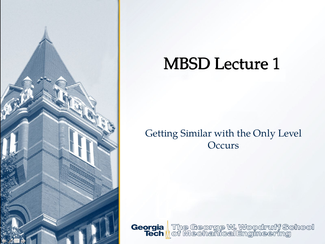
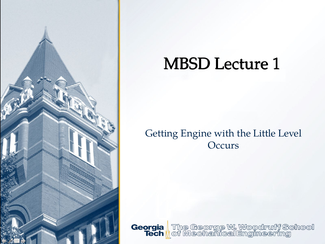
Similar: Similar -> Engine
Only: Only -> Little
